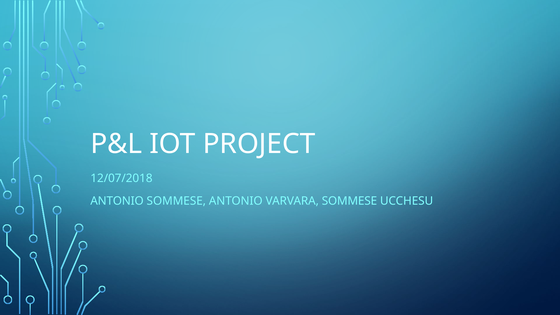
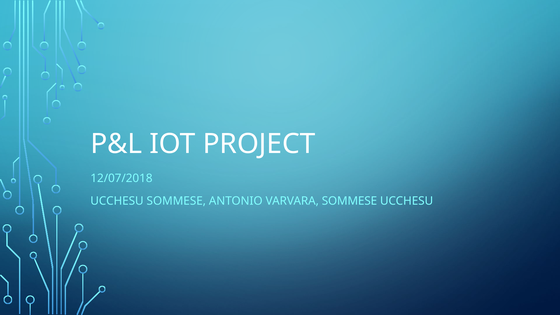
ANTONIO at (117, 201): ANTONIO -> UCCHESU
